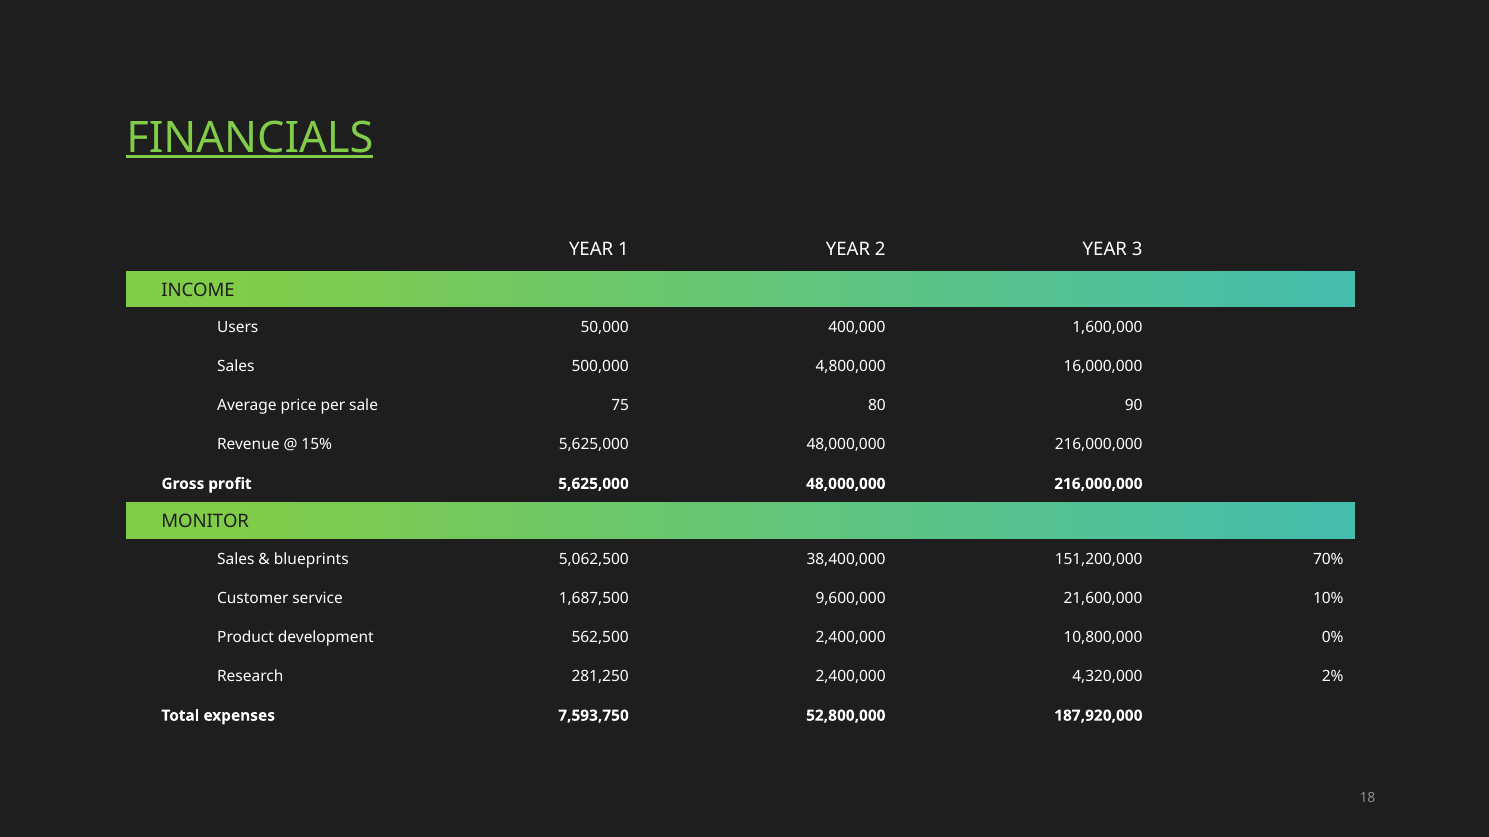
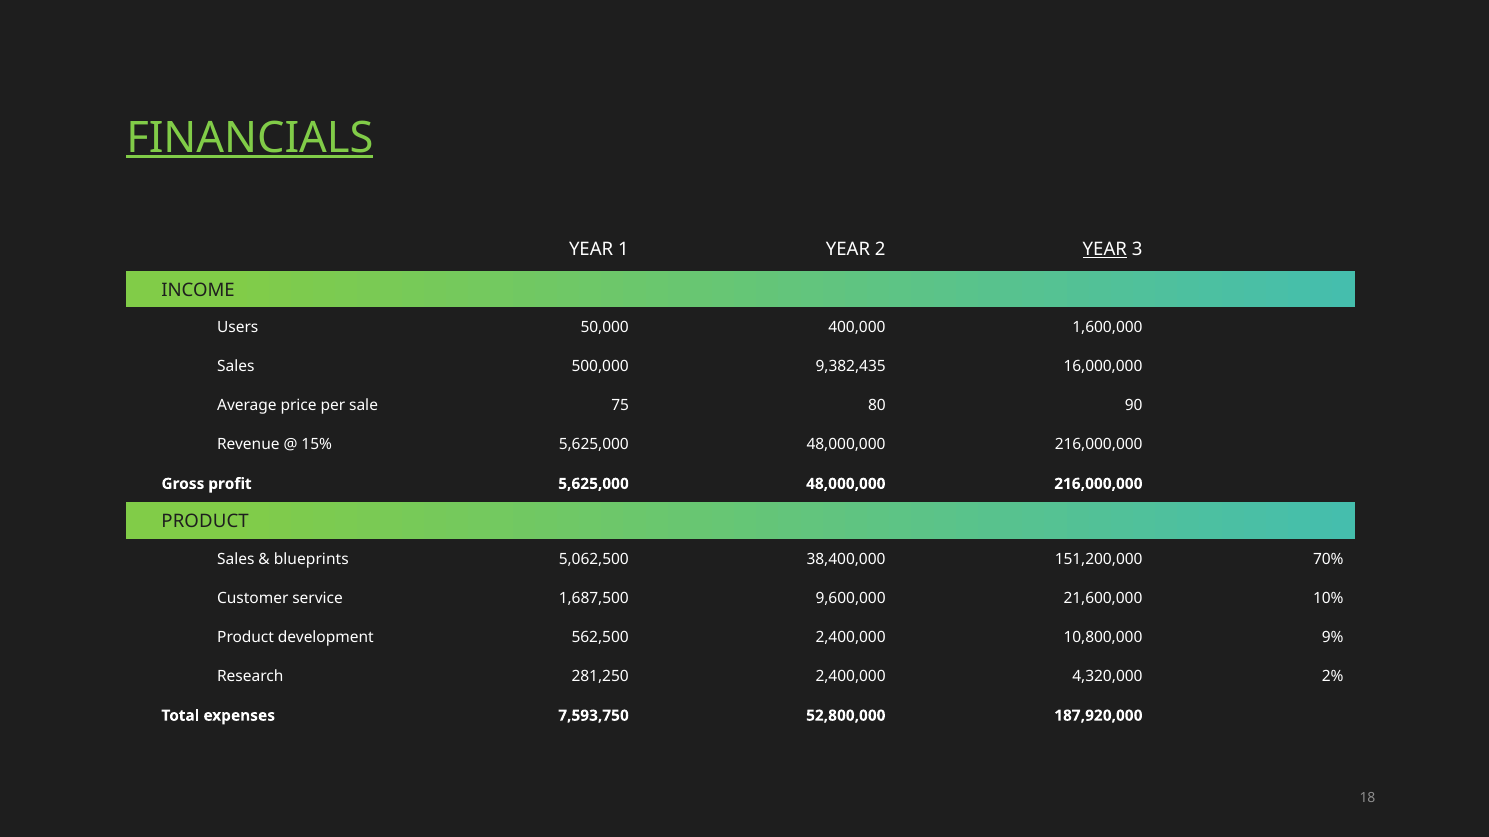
YEAR at (1105, 250) underline: none -> present
4,800,000: 4,800,000 -> 9,382,435
MONITOR at (205, 522): MONITOR -> PRODUCT
0%: 0% -> 9%
